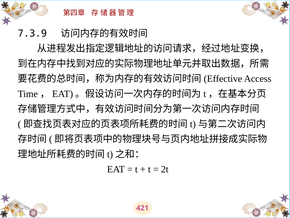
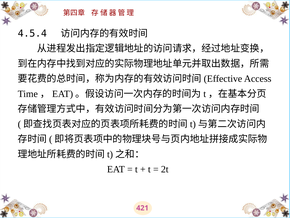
7.3.9: 7.3.9 -> 4.5.4
